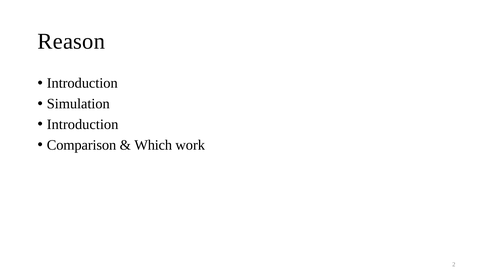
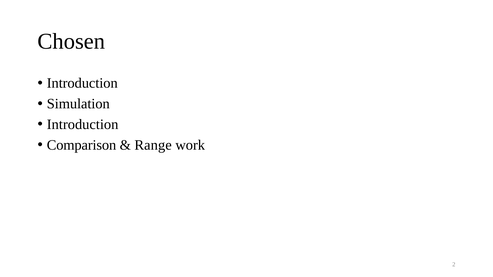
Reason: Reason -> Chosen
Which: Which -> Range
